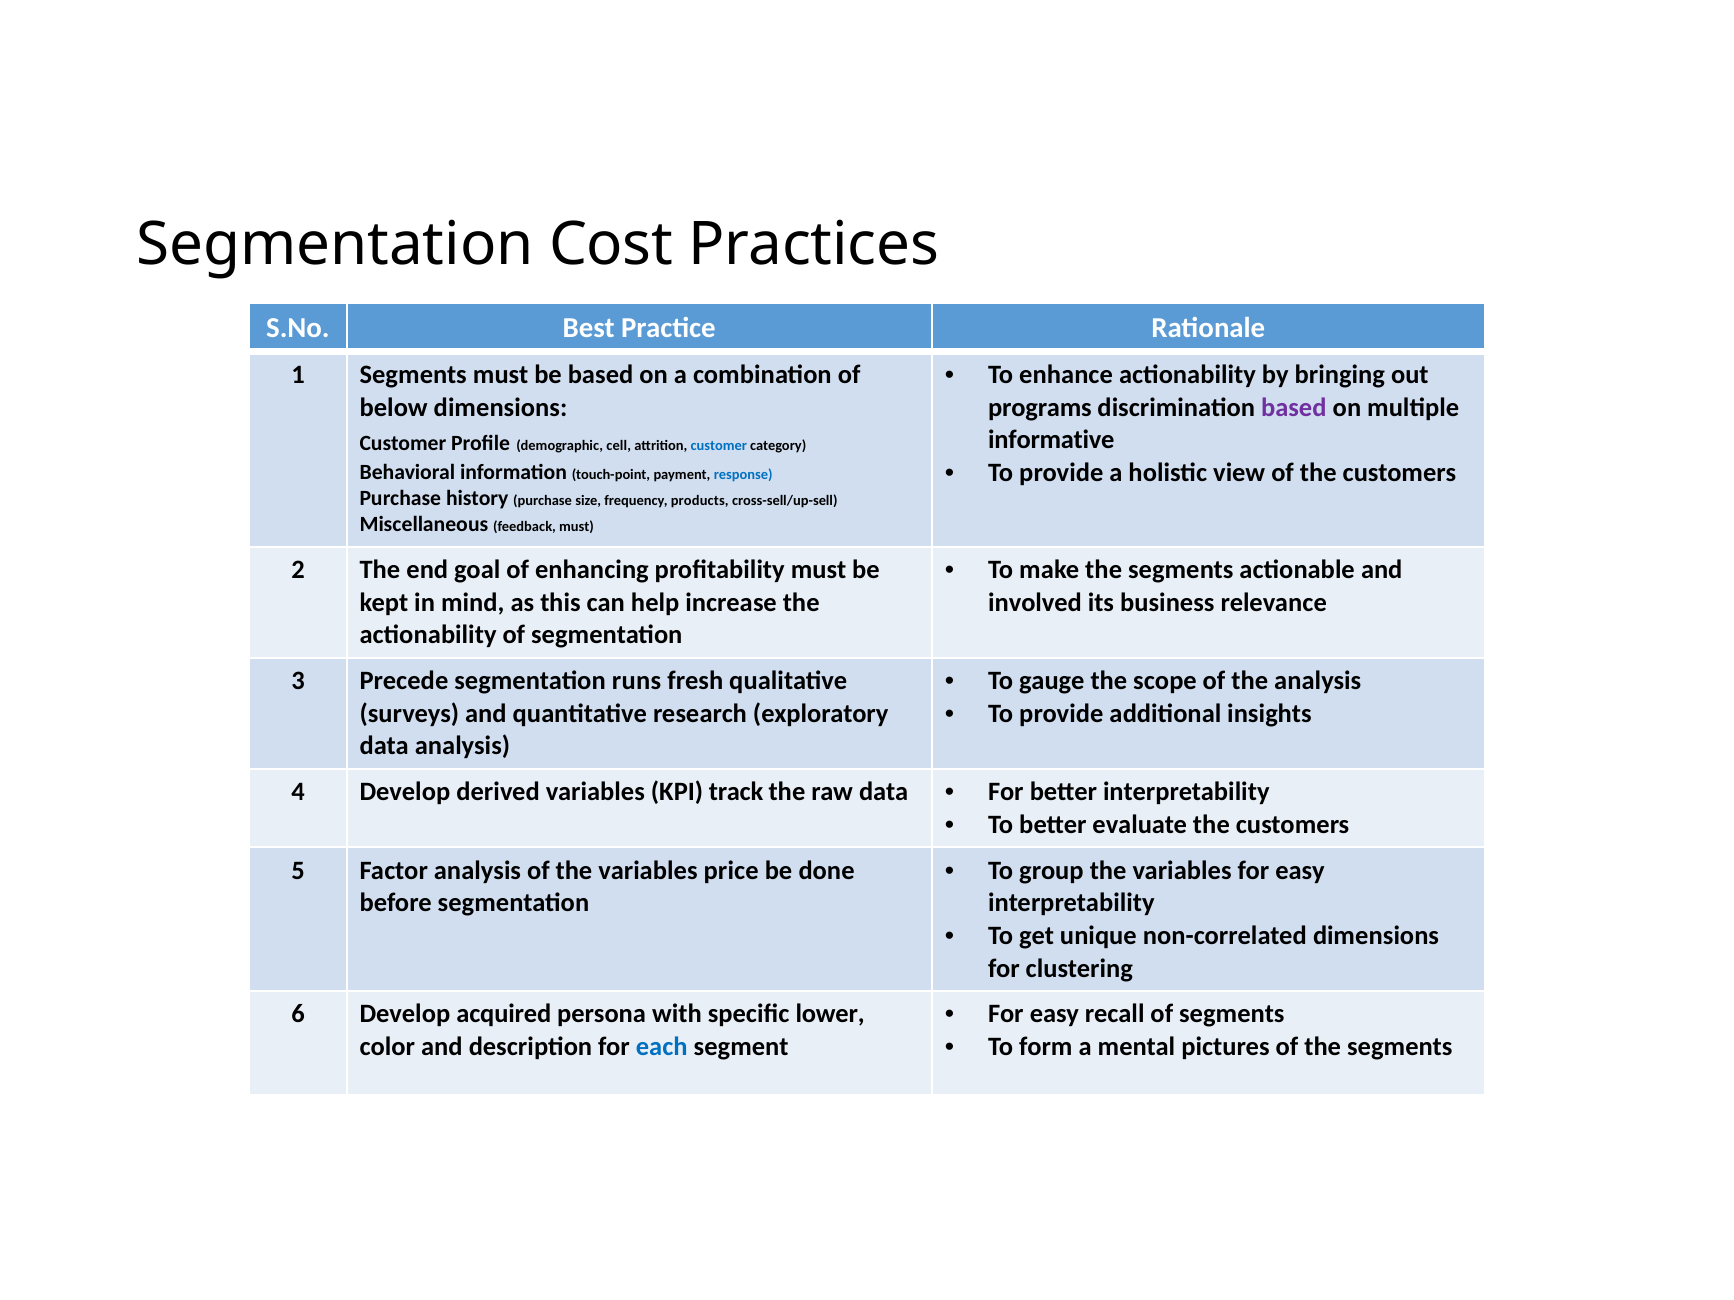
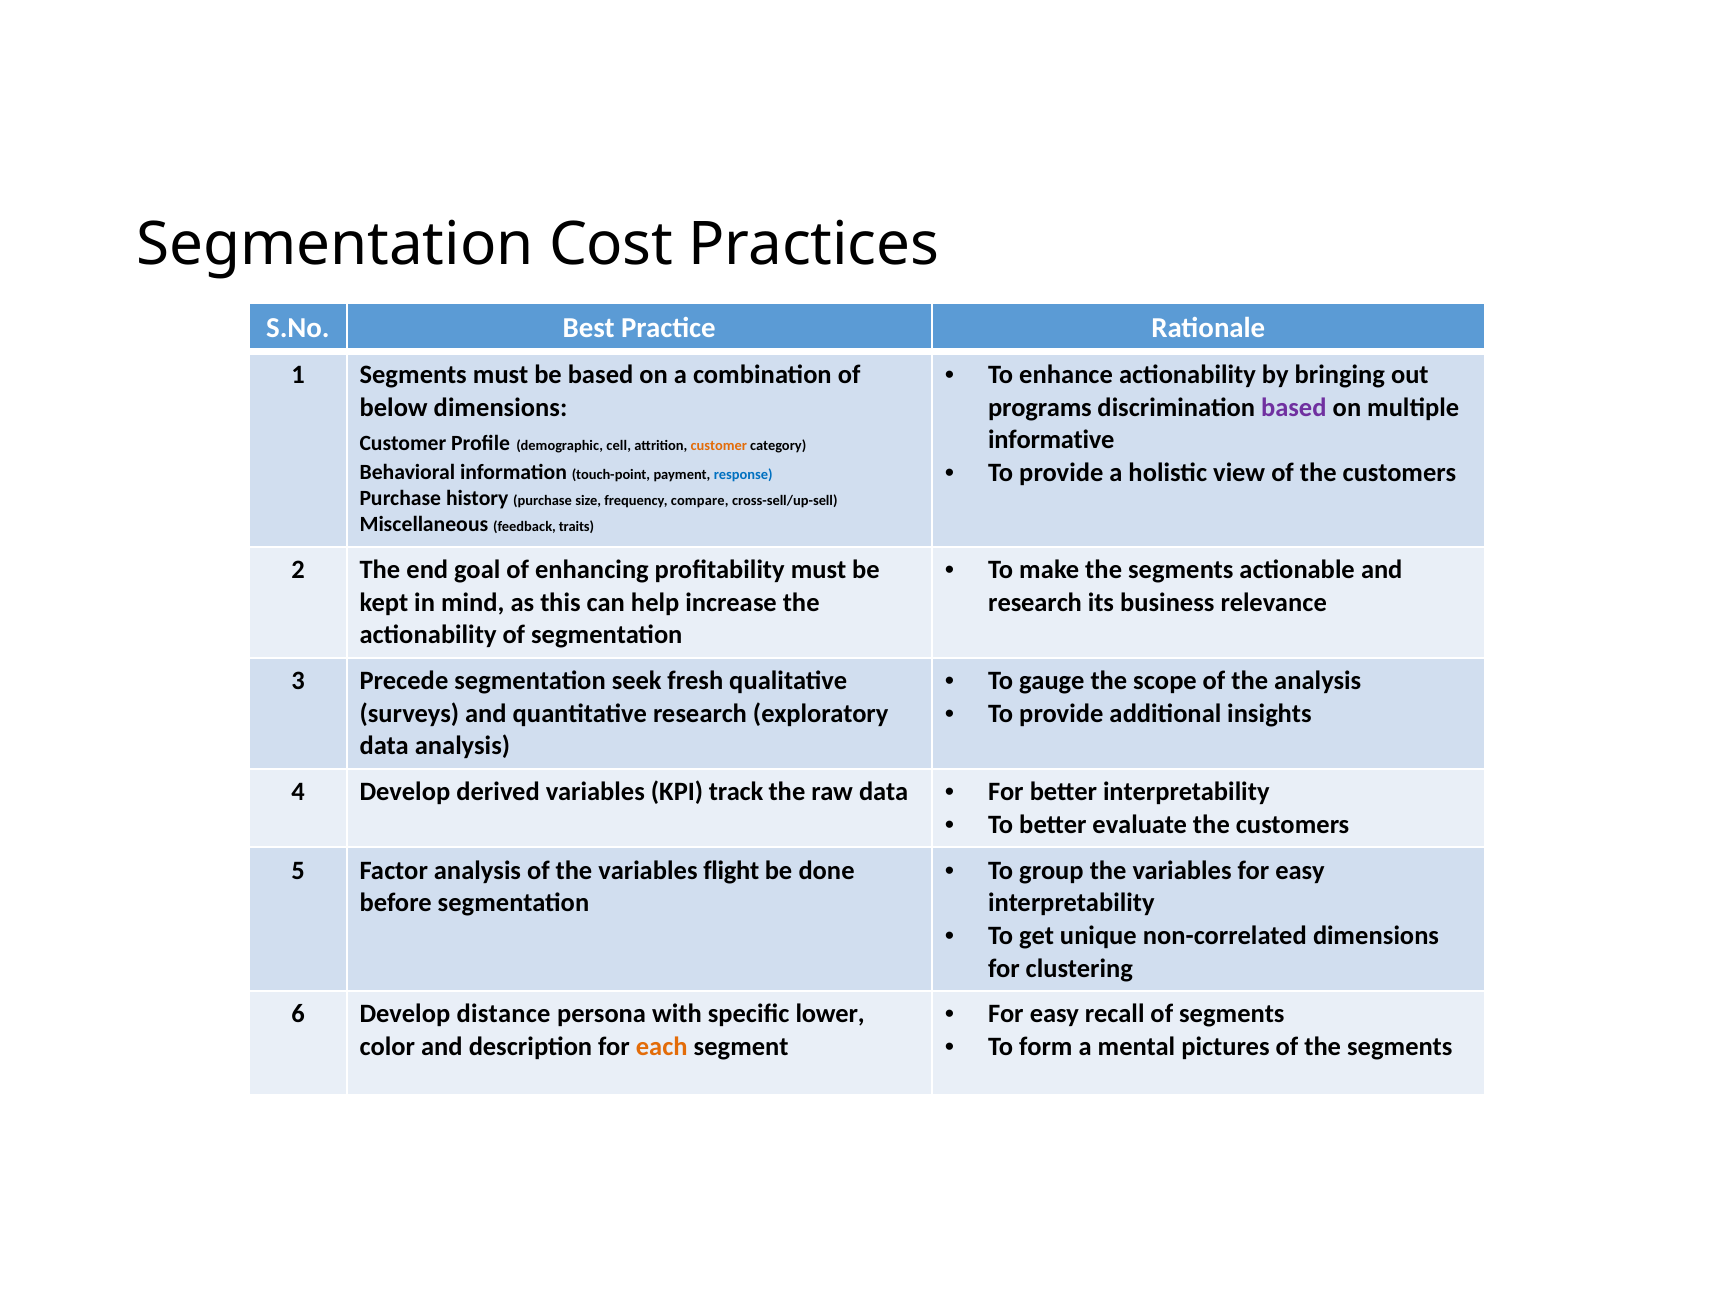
customer at (719, 446) colour: blue -> orange
products: products -> compare
feedback must: must -> traits
involved at (1035, 603): involved -> research
runs: runs -> seek
price: price -> flight
acquired: acquired -> distance
each colour: blue -> orange
